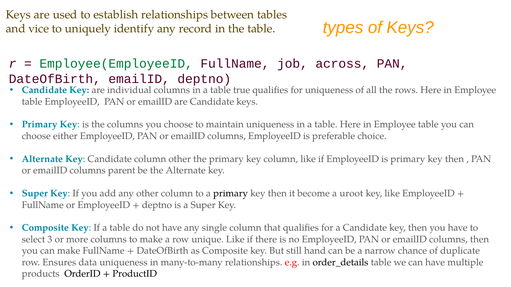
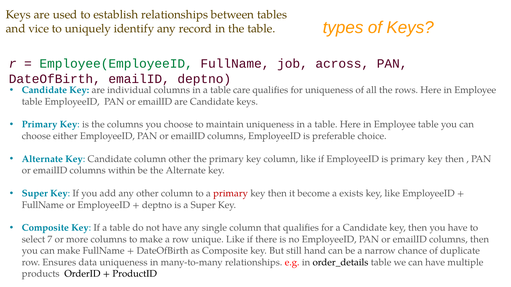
true: true -> care
parent: parent -> within
primary at (231, 194) colour: black -> red
uroot: uroot -> exists
3: 3 -> 7
